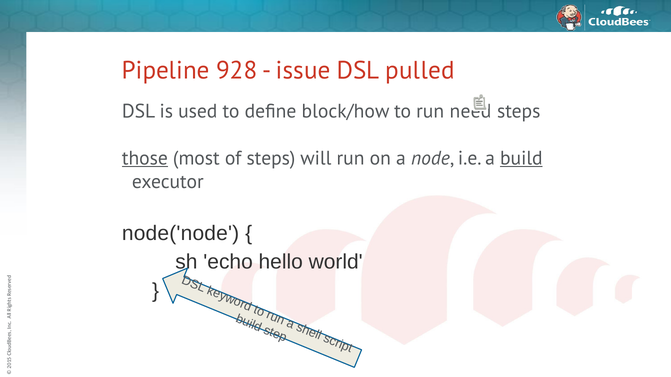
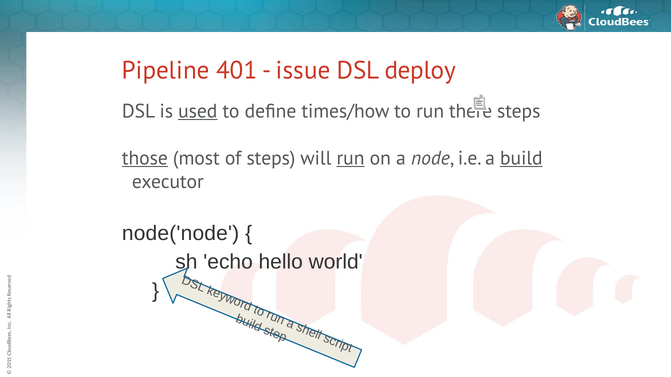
928: 928 -> 401
pulled: pulled -> deploy
used underline: none -> present
block/how: block/how -> times/how
need: need -> there
run at (351, 158) underline: none -> present
